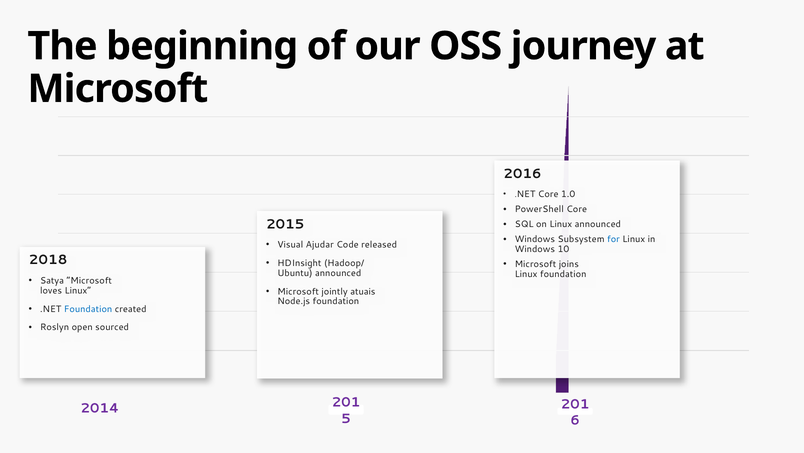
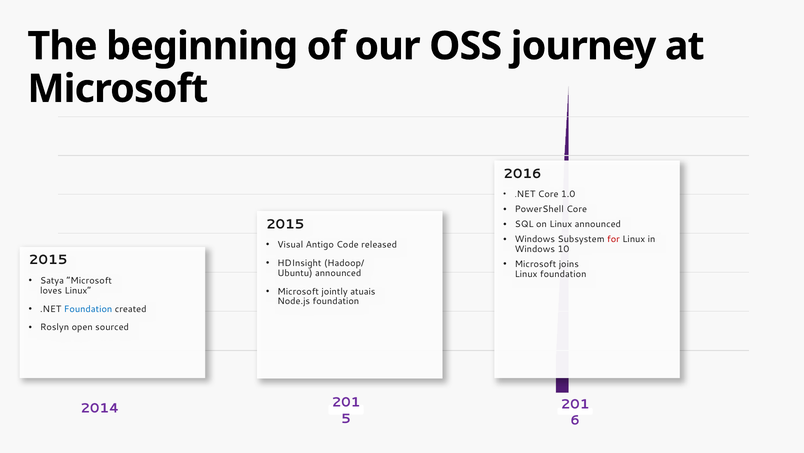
for colour: blue -> red
Ajudar: Ajudar -> Antigo
2018 at (48, 260): 2018 -> 2015
